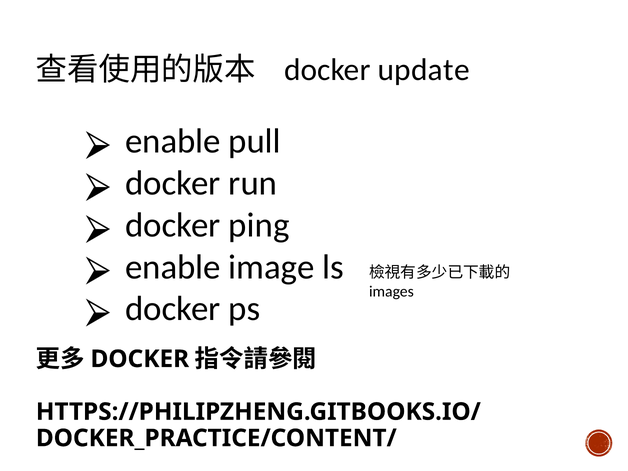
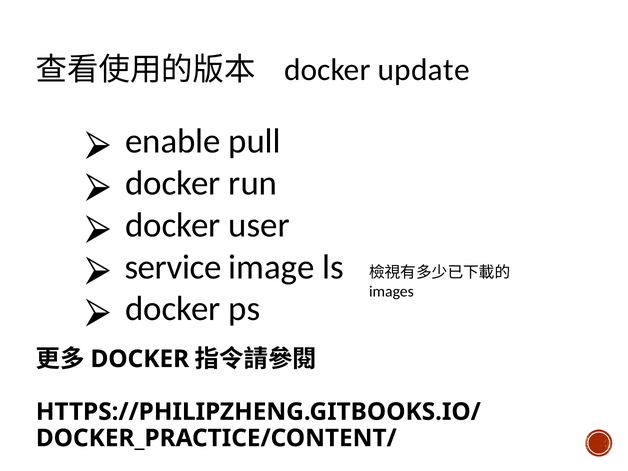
ping: ping -> user
enable at (173, 267): enable -> service
